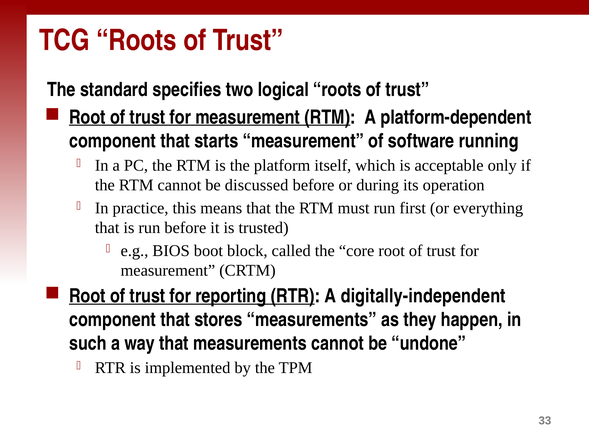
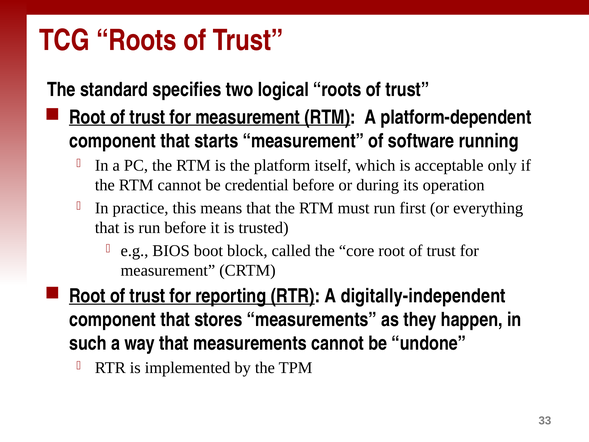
discussed: discussed -> credential
